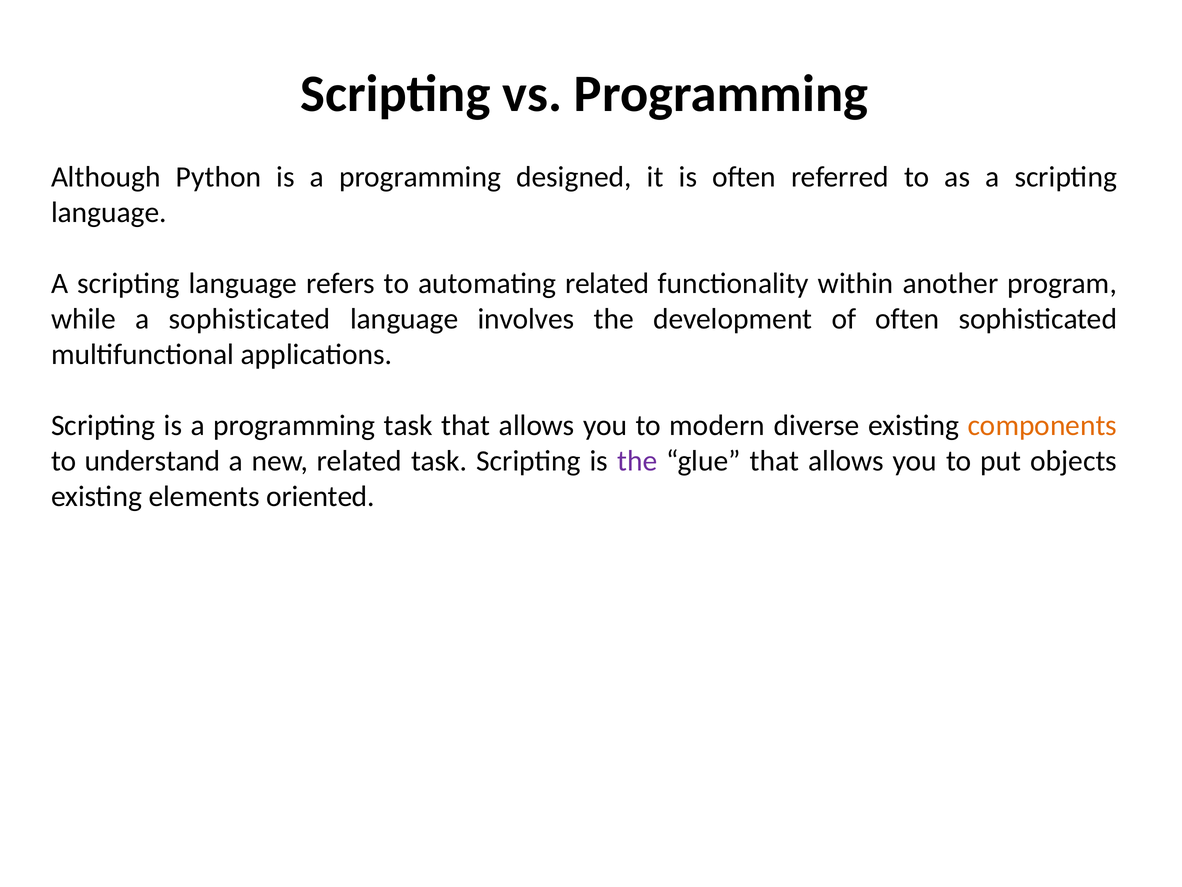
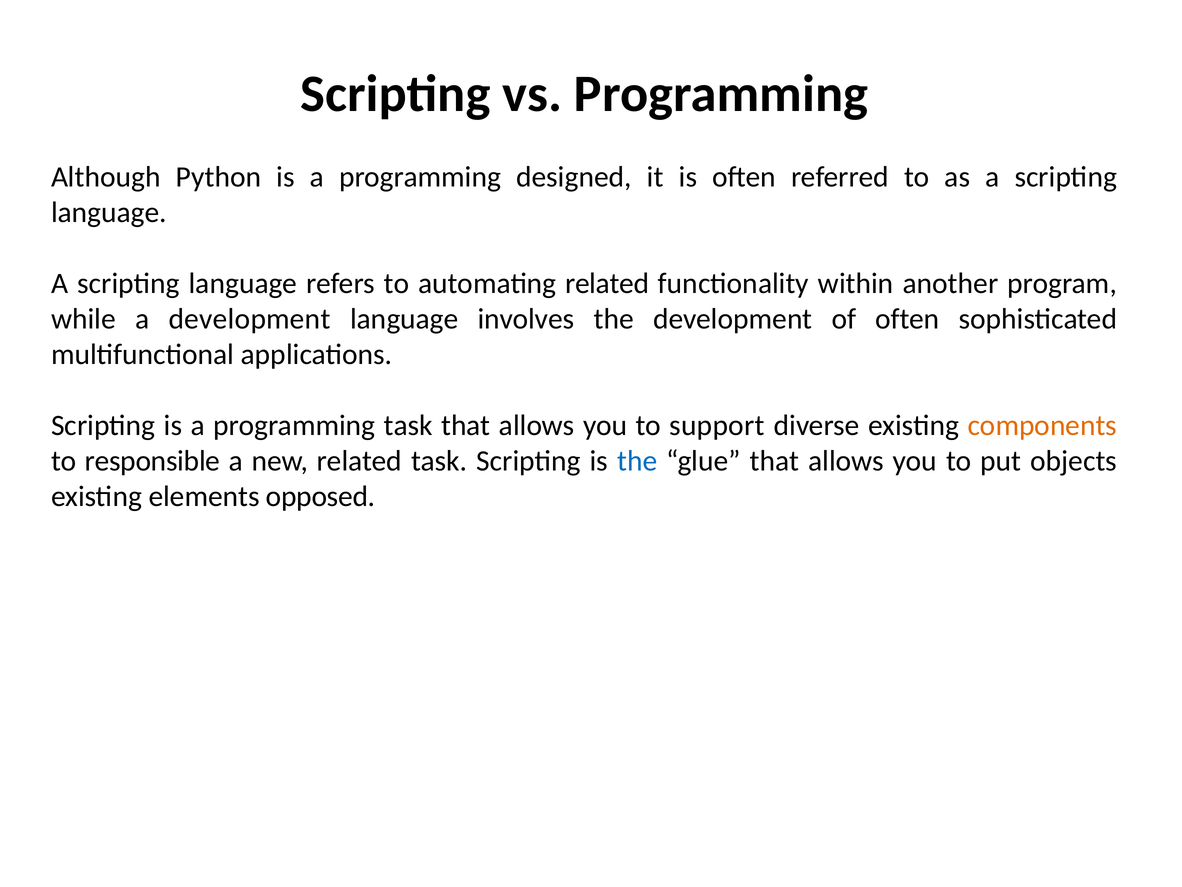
a sophisticated: sophisticated -> development
modern: modern -> support
understand: understand -> responsible
the at (637, 461) colour: purple -> blue
oriented: oriented -> opposed
